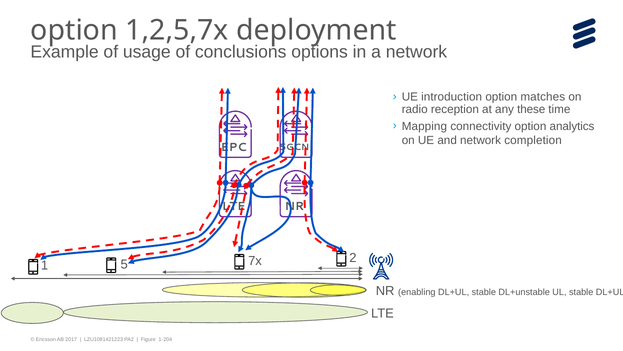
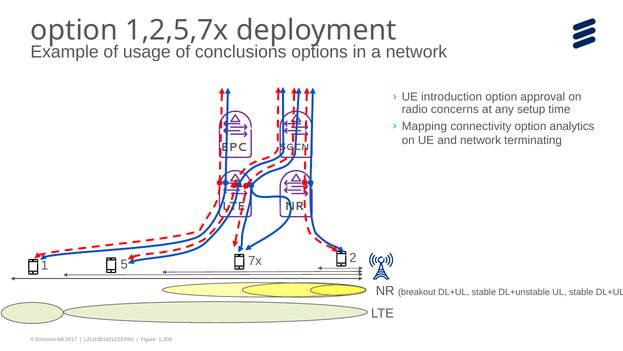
matches: matches -> approval
reception: reception -> concerns
these: these -> setup
completion: completion -> terminating
enabling: enabling -> breakout
